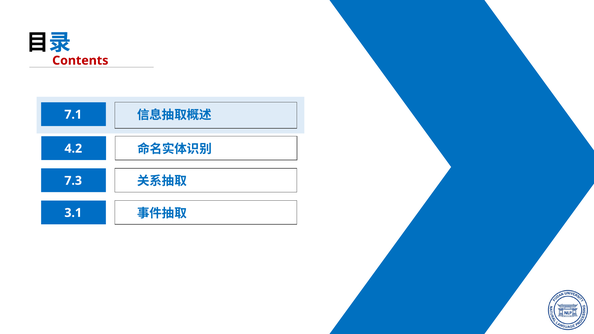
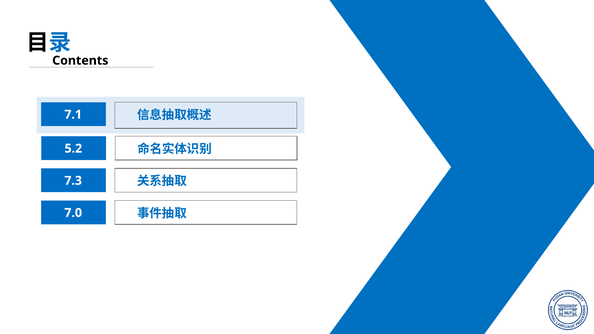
Contents colour: red -> black
4.2: 4.2 -> 5.2
3.1: 3.1 -> 7.0
